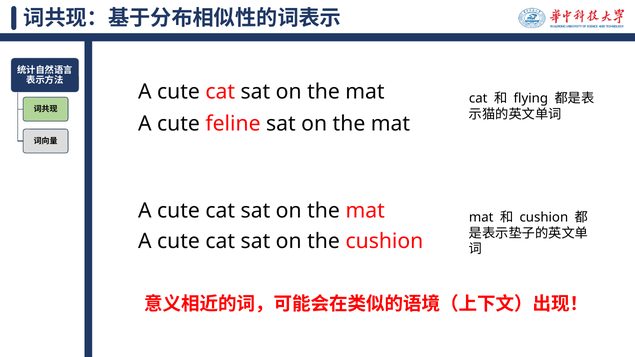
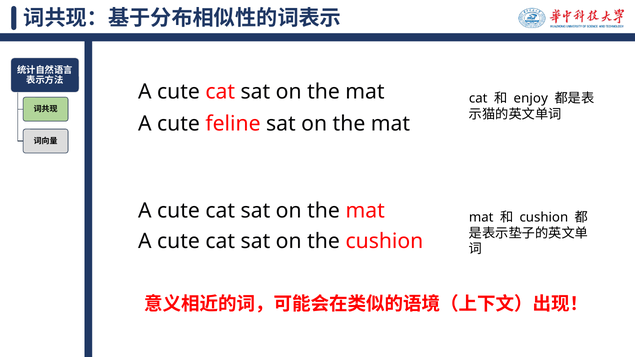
flying: flying -> enjoy
